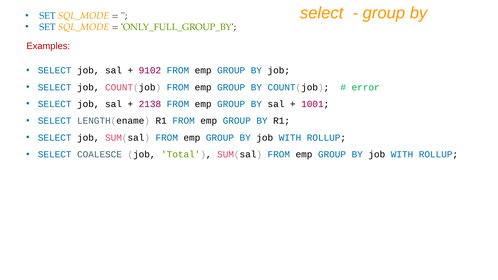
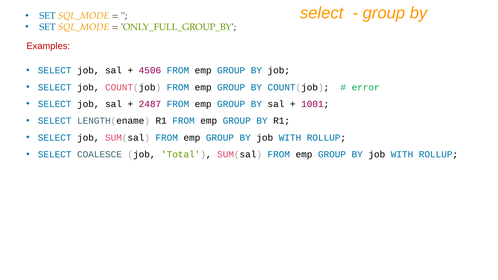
9102: 9102 -> 4506
2138: 2138 -> 2487
